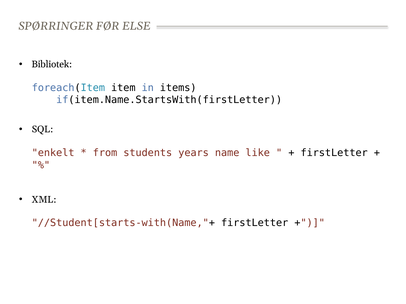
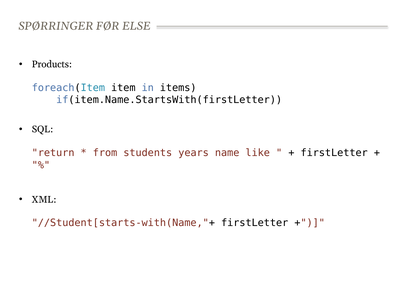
Bibliotek: Bibliotek -> Products
enkelt: enkelt -> return
